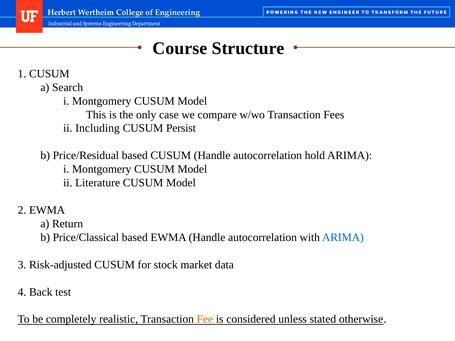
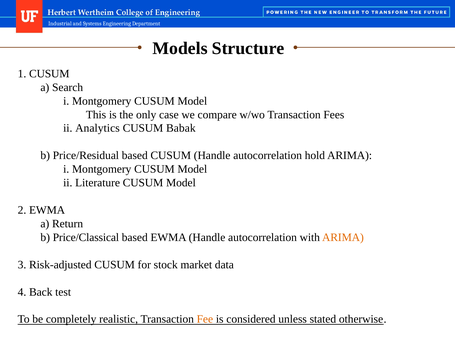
Course: Course -> Models
Including: Including -> Analytics
Persist: Persist -> Babak
ARIMA at (343, 238) colour: blue -> orange
